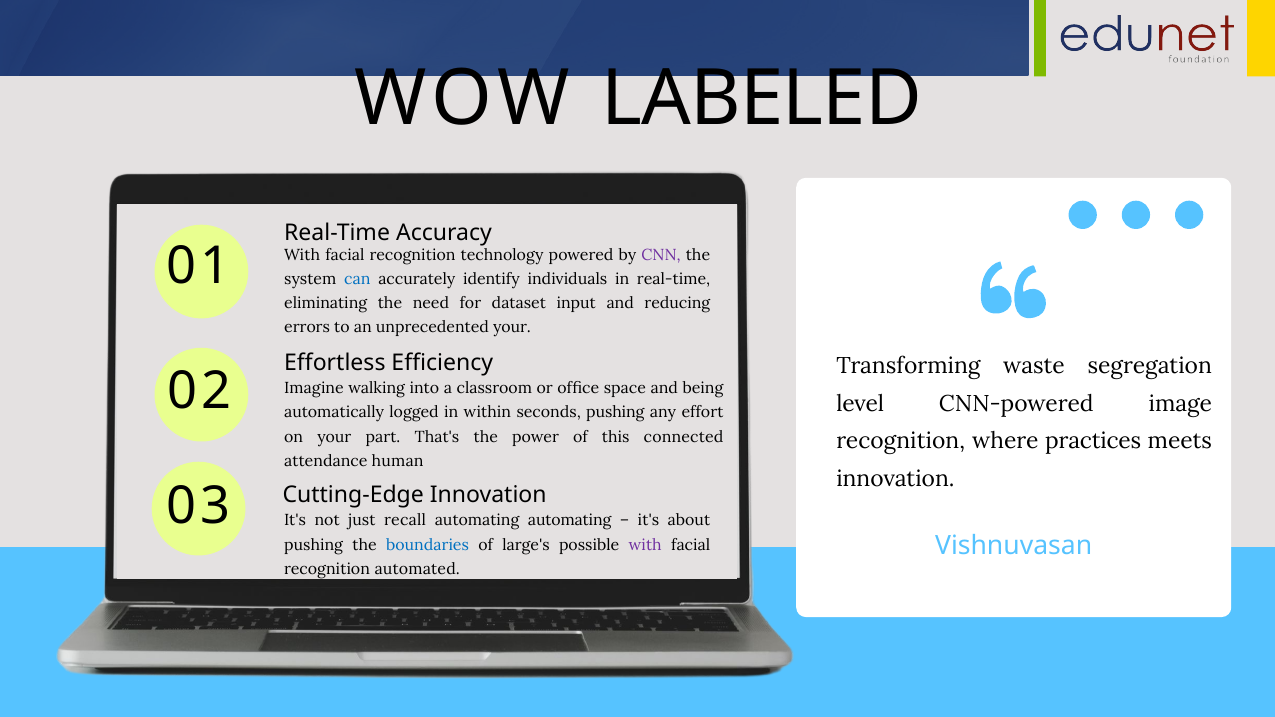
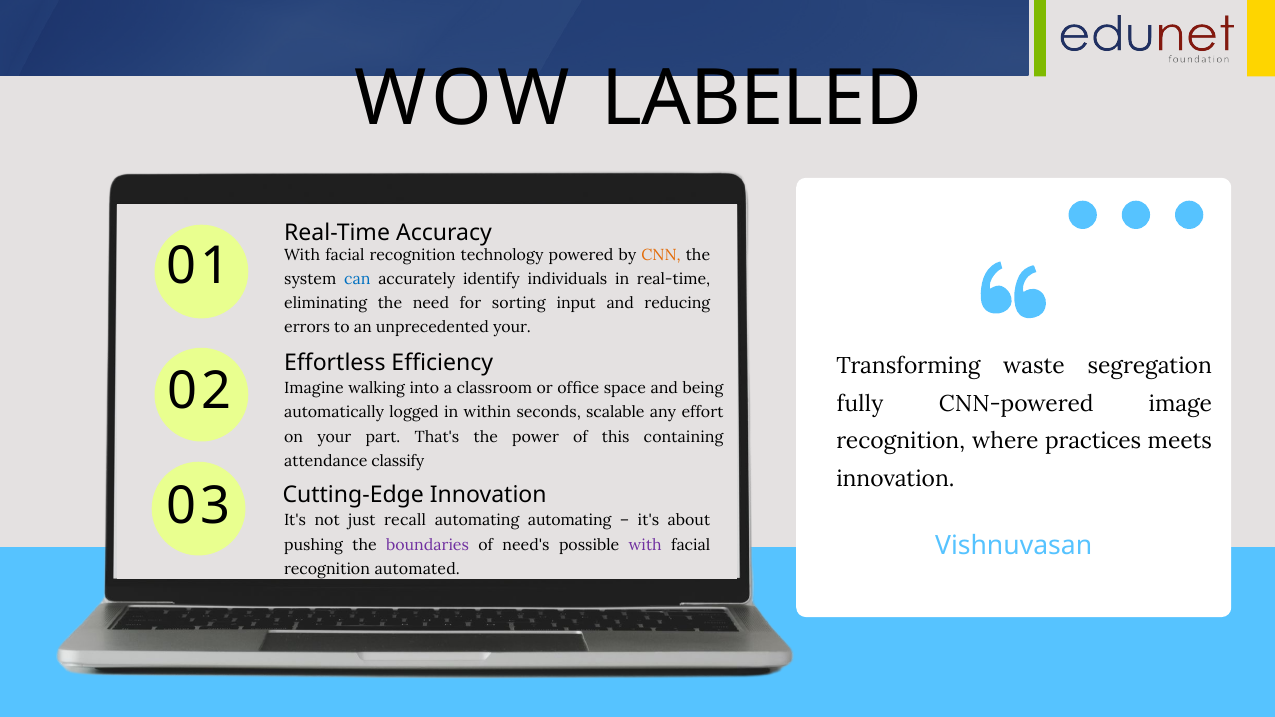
CNN colour: purple -> orange
dataset: dataset -> sorting
level: level -> fully
seconds pushing: pushing -> scalable
connected: connected -> containing
human: human -> classify
boundaries colour: blue -> purple
large's: large's -> need's
